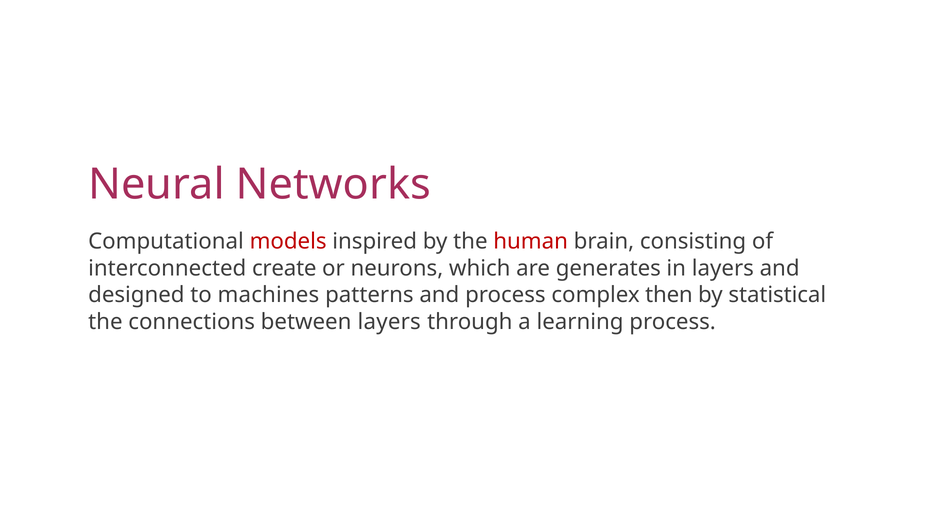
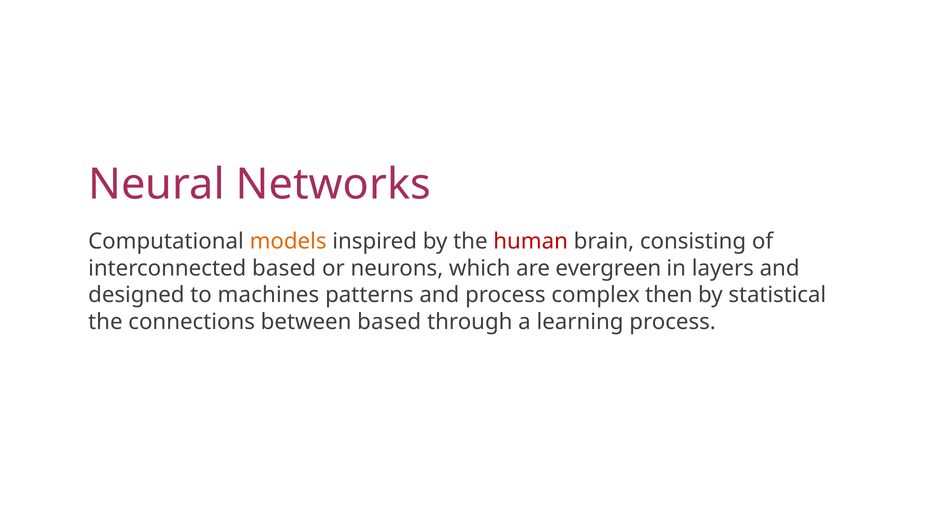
models colour: red -> orange
interconnected create: create -> based
generates: generates -> evergreen
between layers: layers -> based
